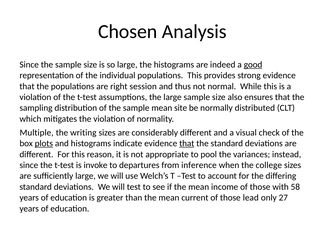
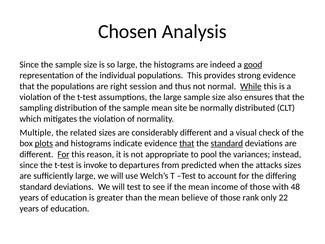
While underline: none -> present
writing: writing -> related
standard at (227, 143) underline: none -> present
For at (63, 154) underline: none -> present
inference: inference -> predicted
college: college -> attacks
58: 58 -> 48
current: current -> believe
lead: lead -> rank
27: 27 -> 22
